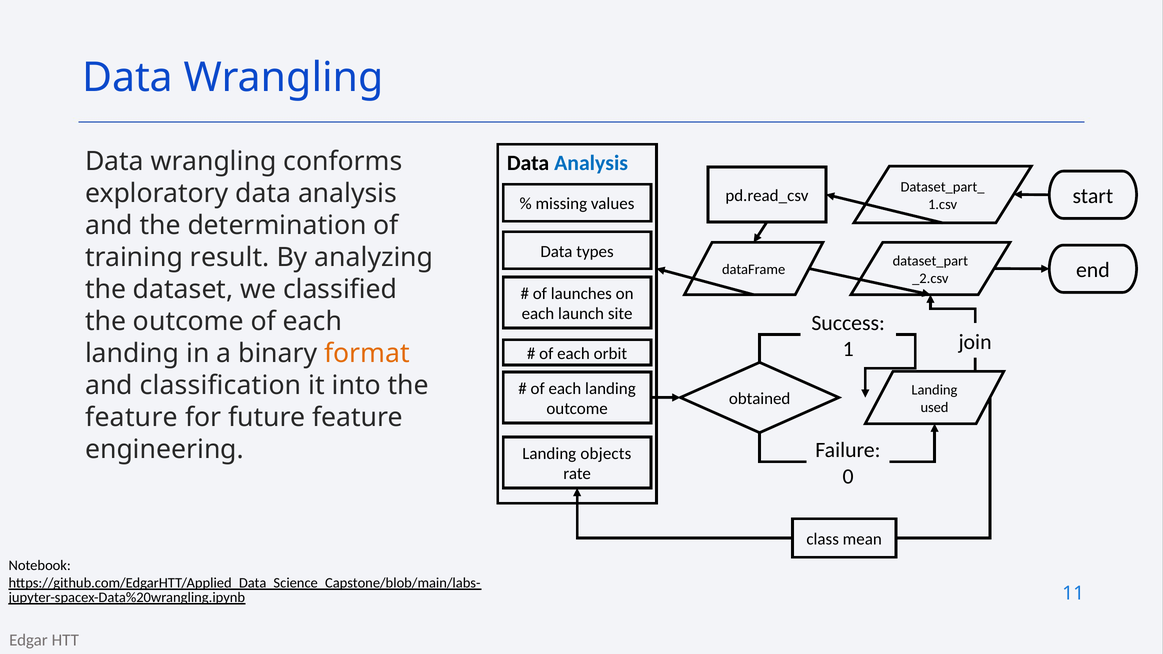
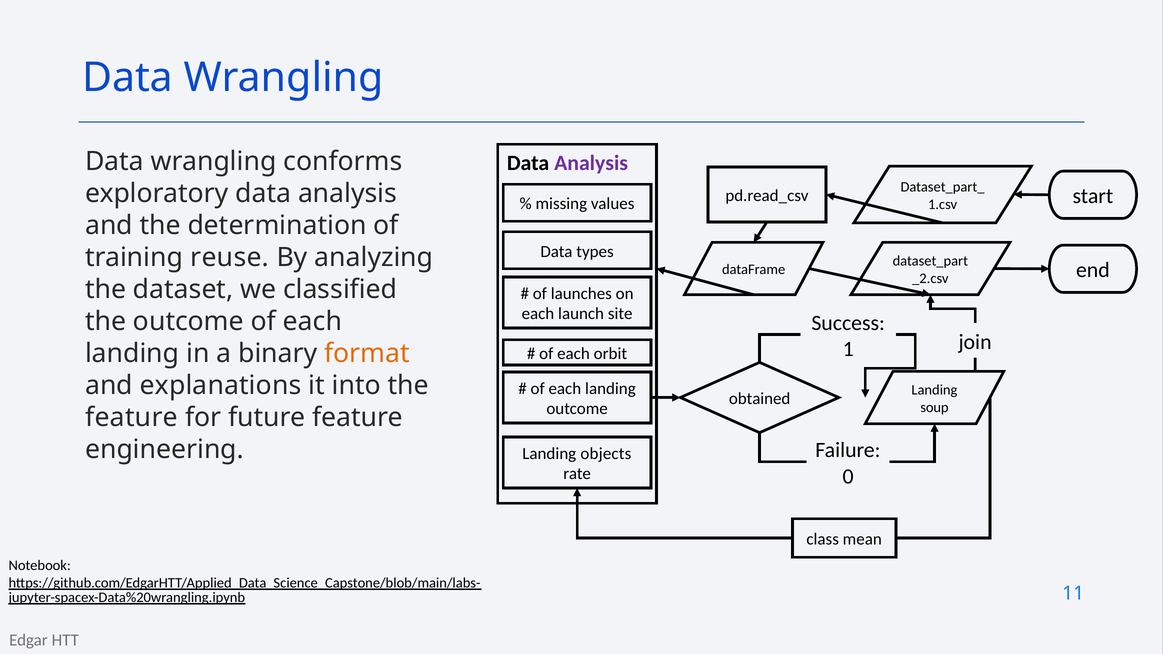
Analysis at (591, 163) colour: blue -> purple
result: result -> reuse
classification: classification -> explanations
used: used -> soup
